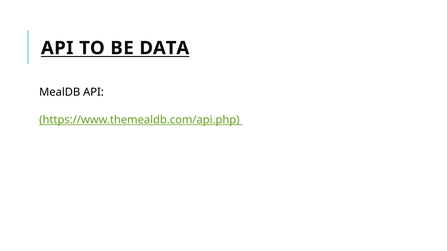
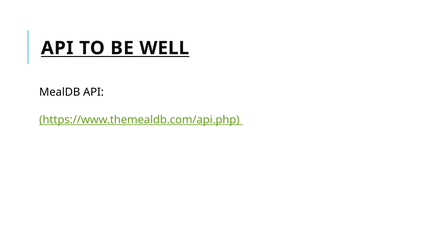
DATA: DATA -> WELL
